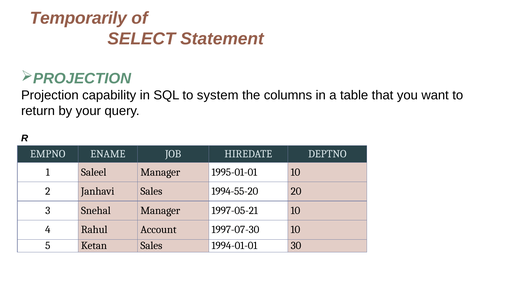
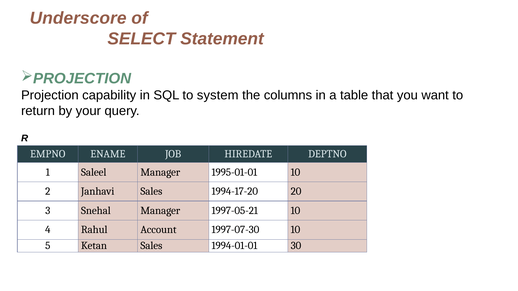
Temporarily: Temporarily -> Underscore
1994-55-20: 1994-55-20 -> 1994-17-20
